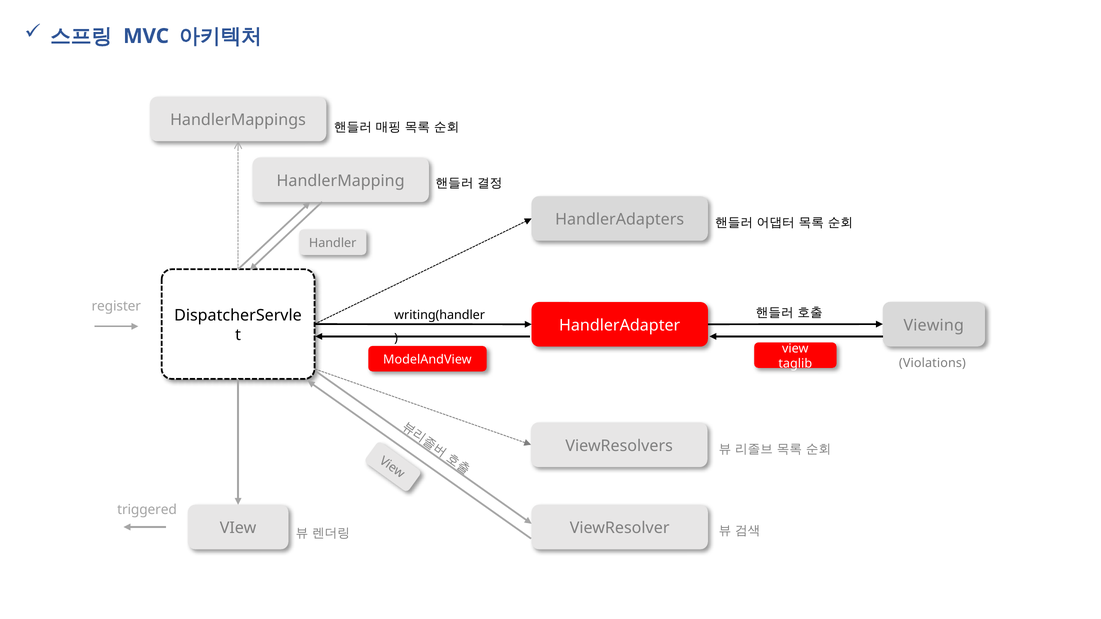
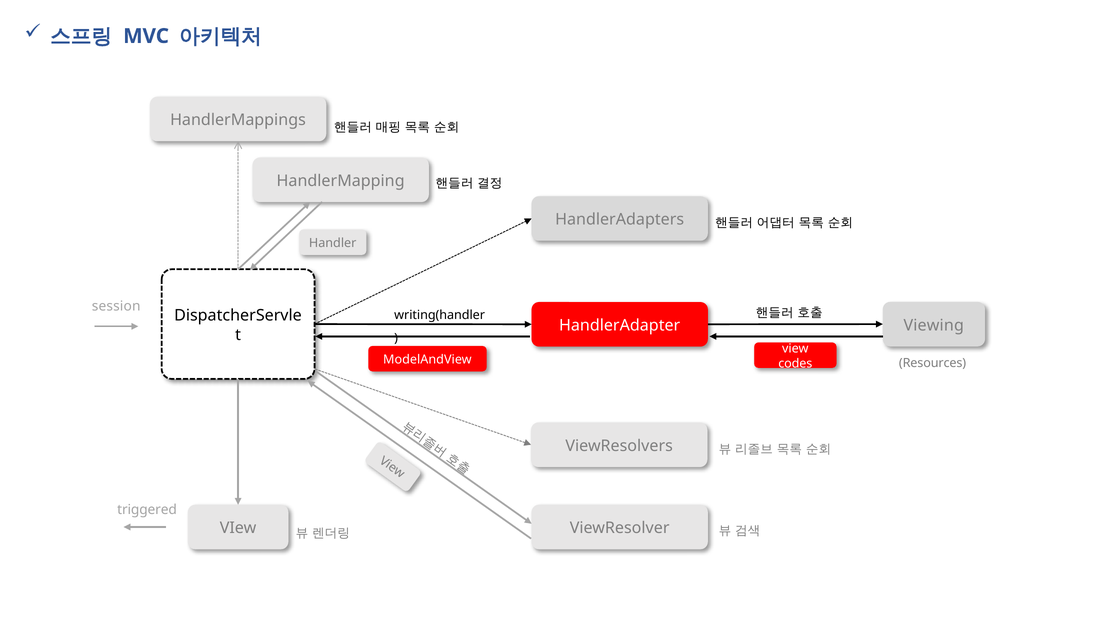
register: register -> session
Violations: Violations -> Resources
taglib: taglib -> codes
